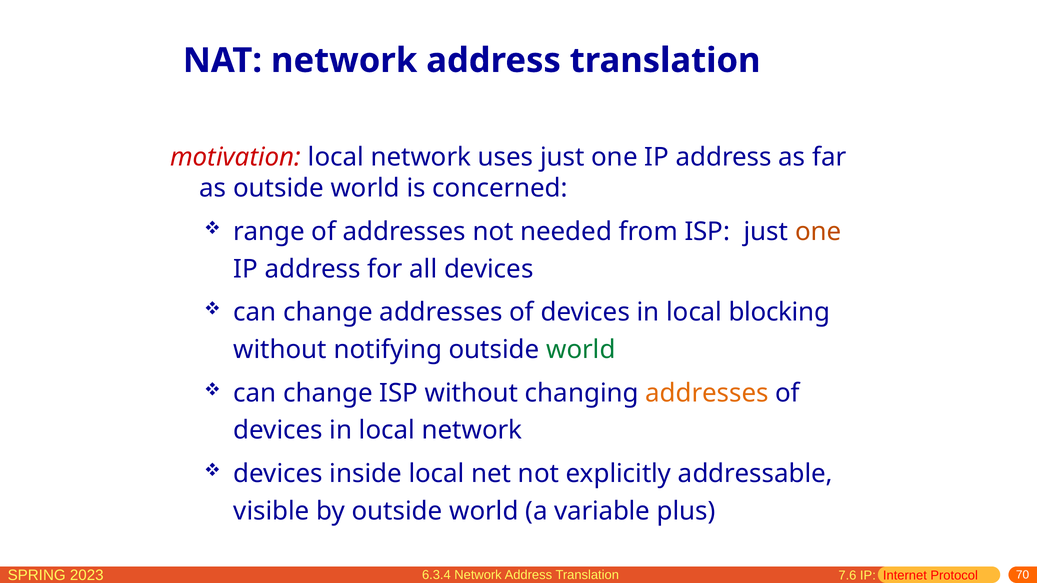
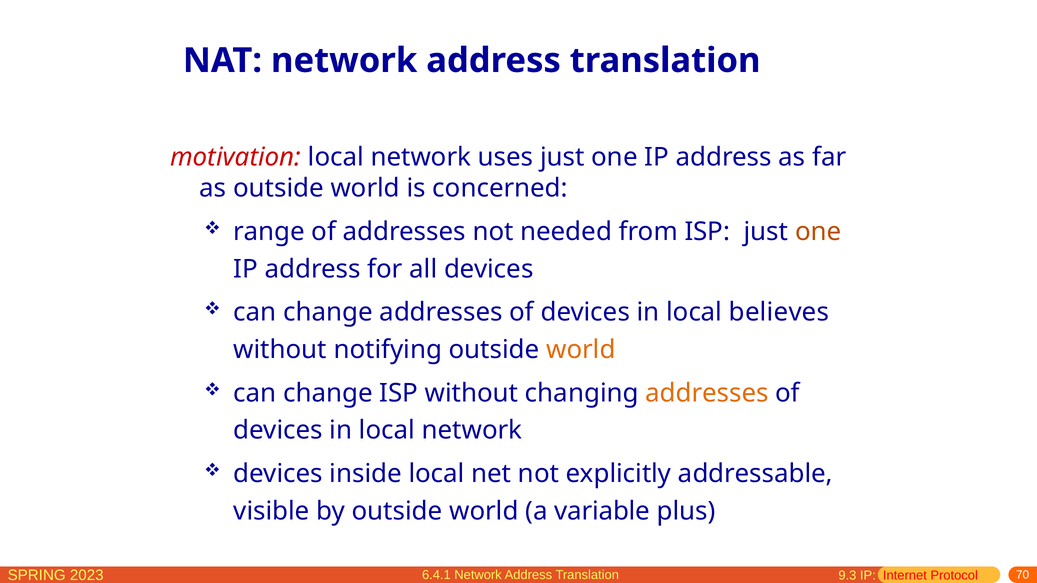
blocking: blocking -> believes
world at (581, 350) colour: green -> orange
6.3.4: 6.3.4 -> 6.4.1
7.6: 7.6 -> 9.3
